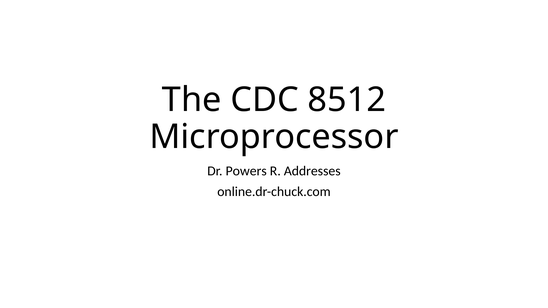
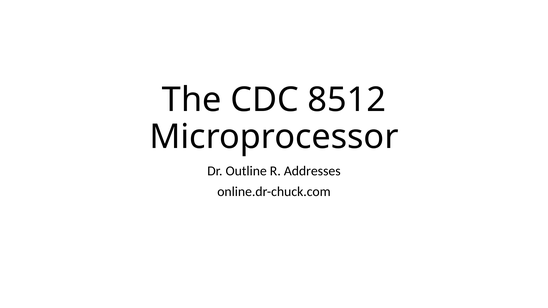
Powers: Powers -> Outline
